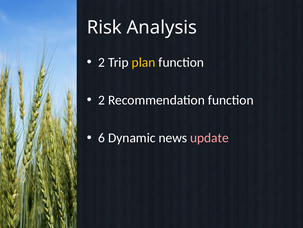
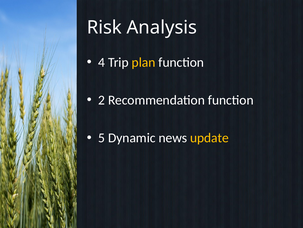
2 at (102, 62): 2 -> 4
6: 6 -> 5
update colour: pink -> yellow
